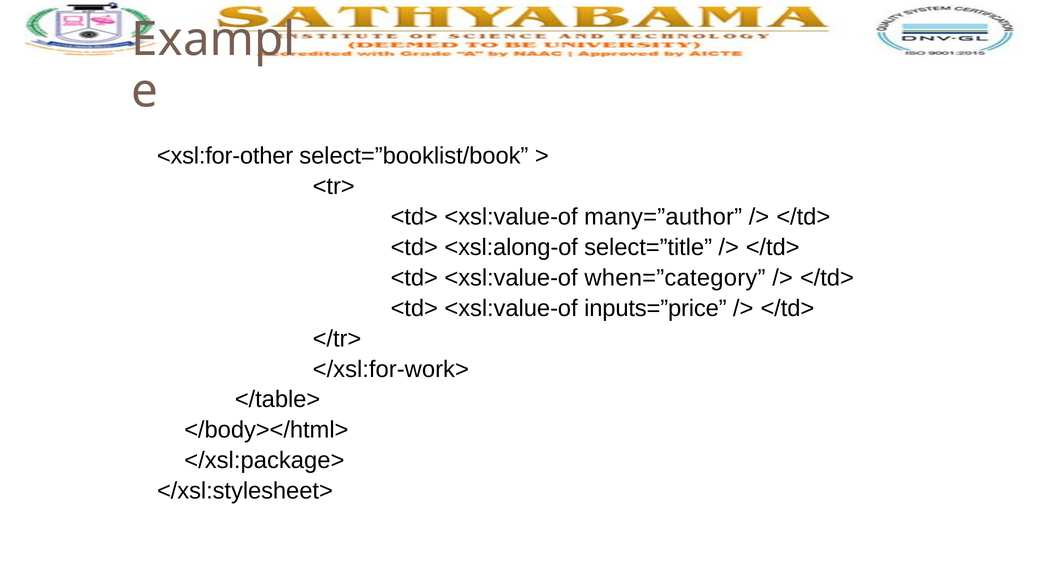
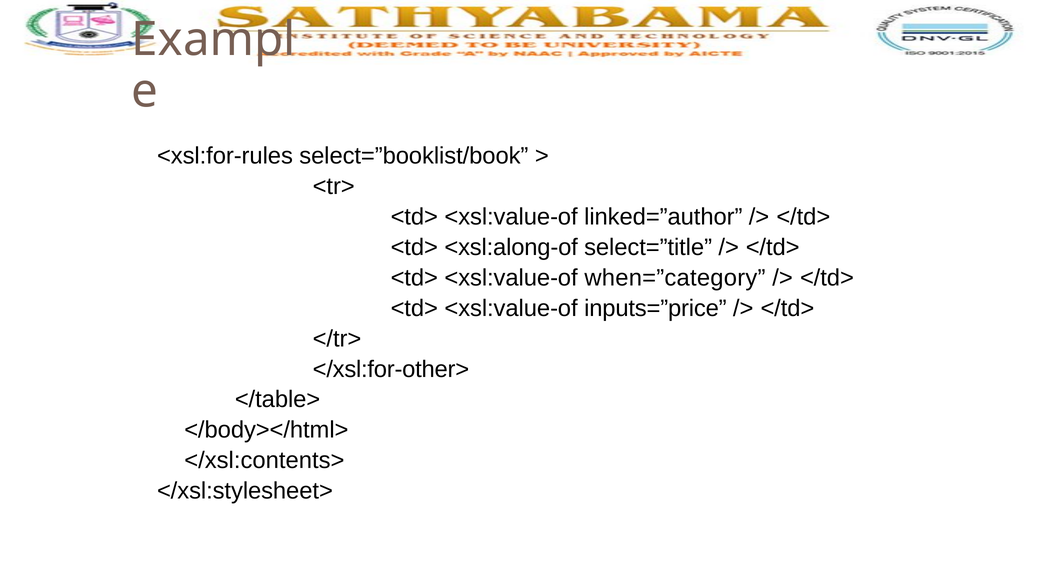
<xsl:for-other: <xsl:for-other -> <xsl:for-rules
many=”author: many=”author -> linked=”author
</xsl:for-work>: </xsl:for-work> -> </xsl:for-other>
</xsl:package>: </xsl:package> -> </xsl:contents>
